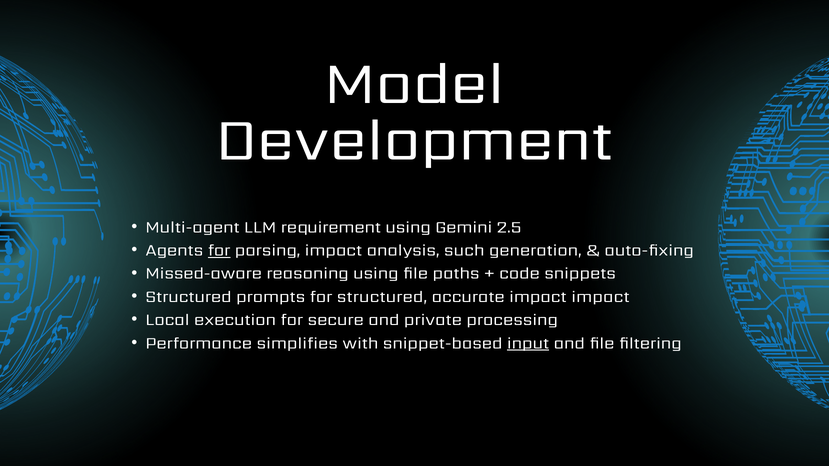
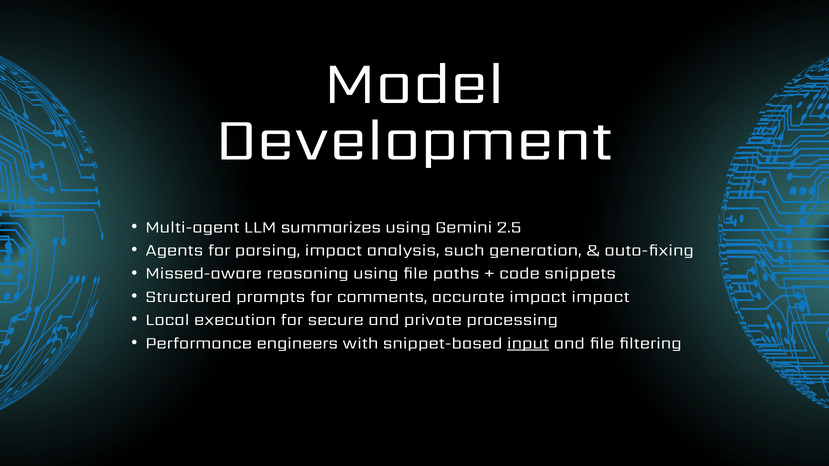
requirement: requirement -> summarizes
for at (219, 250) underline: present -> none
for structured: structured -> comments
simplifies: simplifies -> engineers
